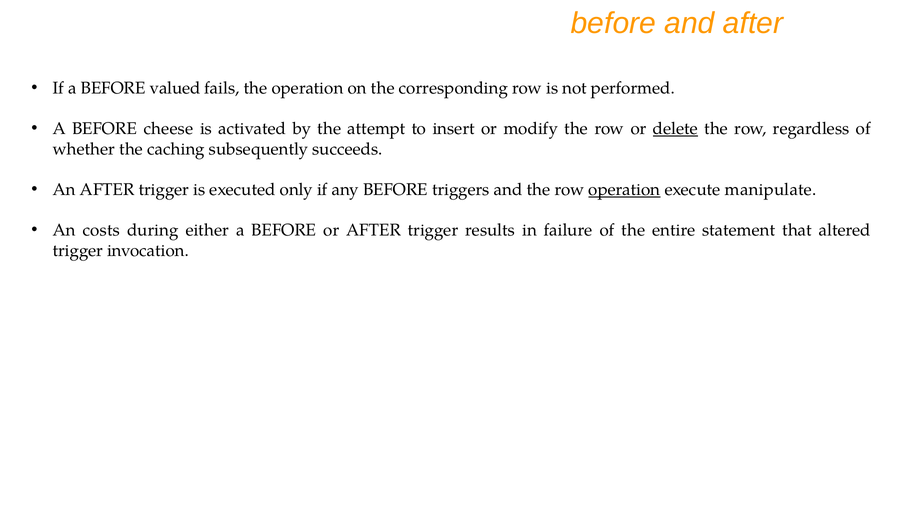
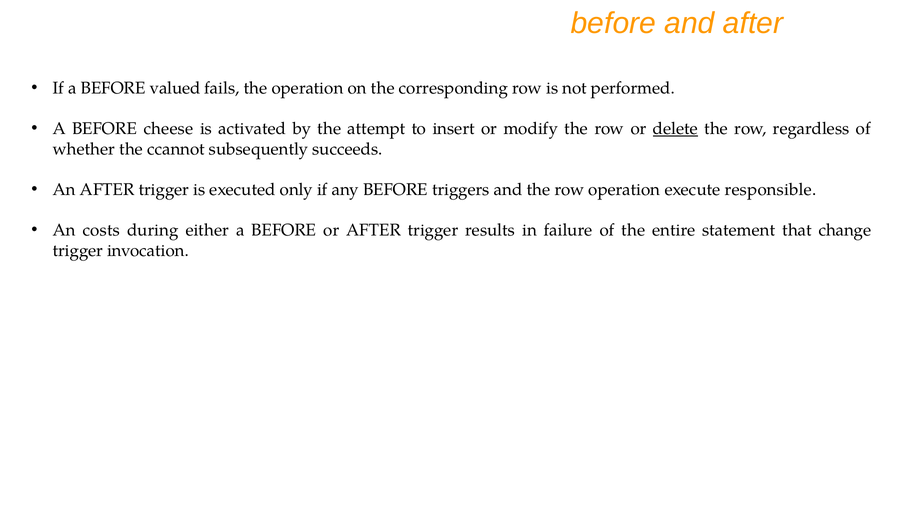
caching: caching -> ccannot
operation at (624, 190) underline: present -> none
manipulate: manipulate -> responsible
altered: altered -> change
